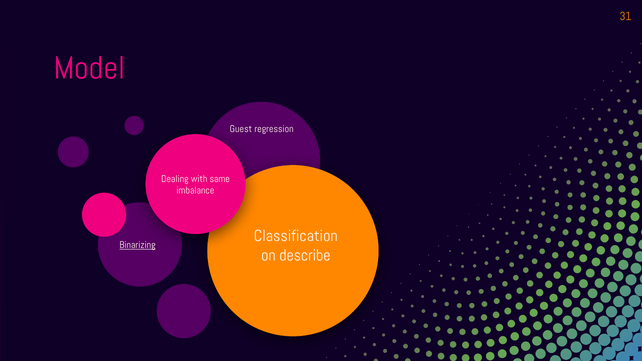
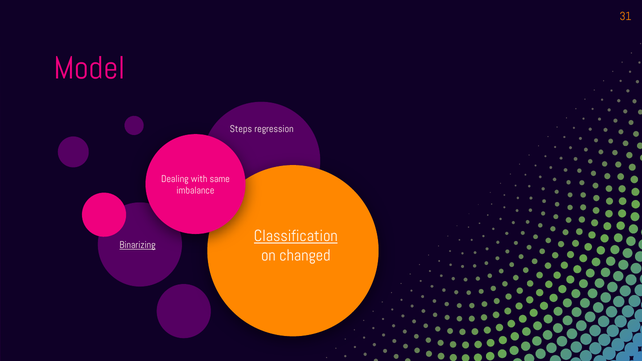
Guest: Guest -> Steps
Classification underline: none -> present
describe: describe -> changed
